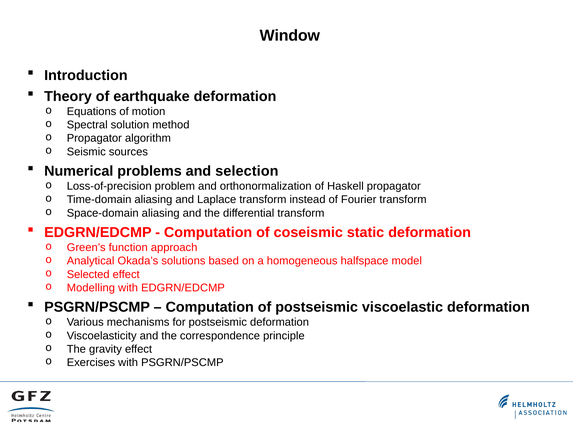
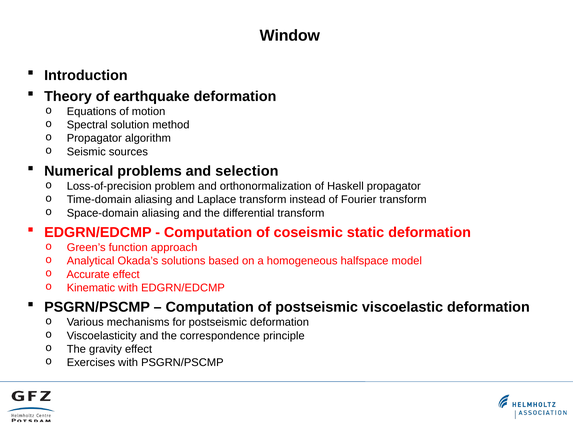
Selected: Selected -> Accurate
Modelling: Modelling -> Kinematic
